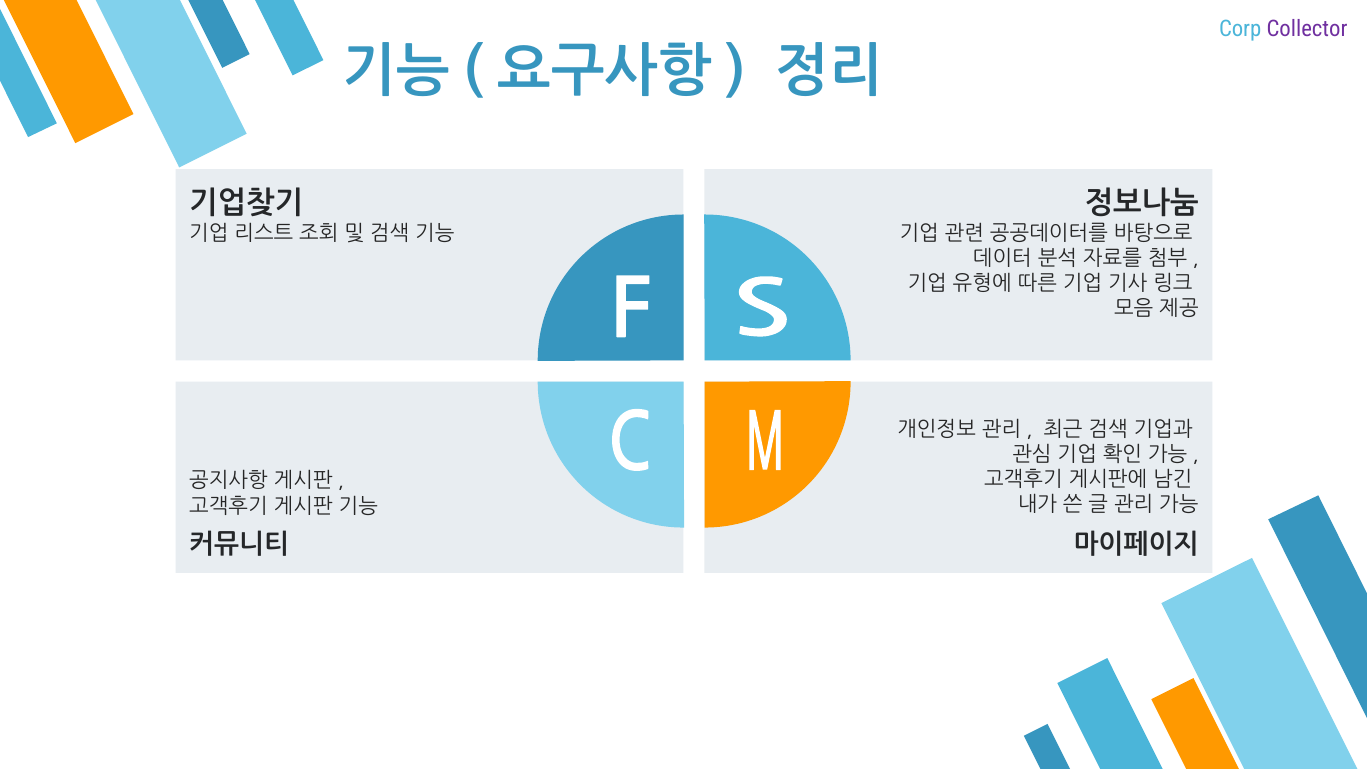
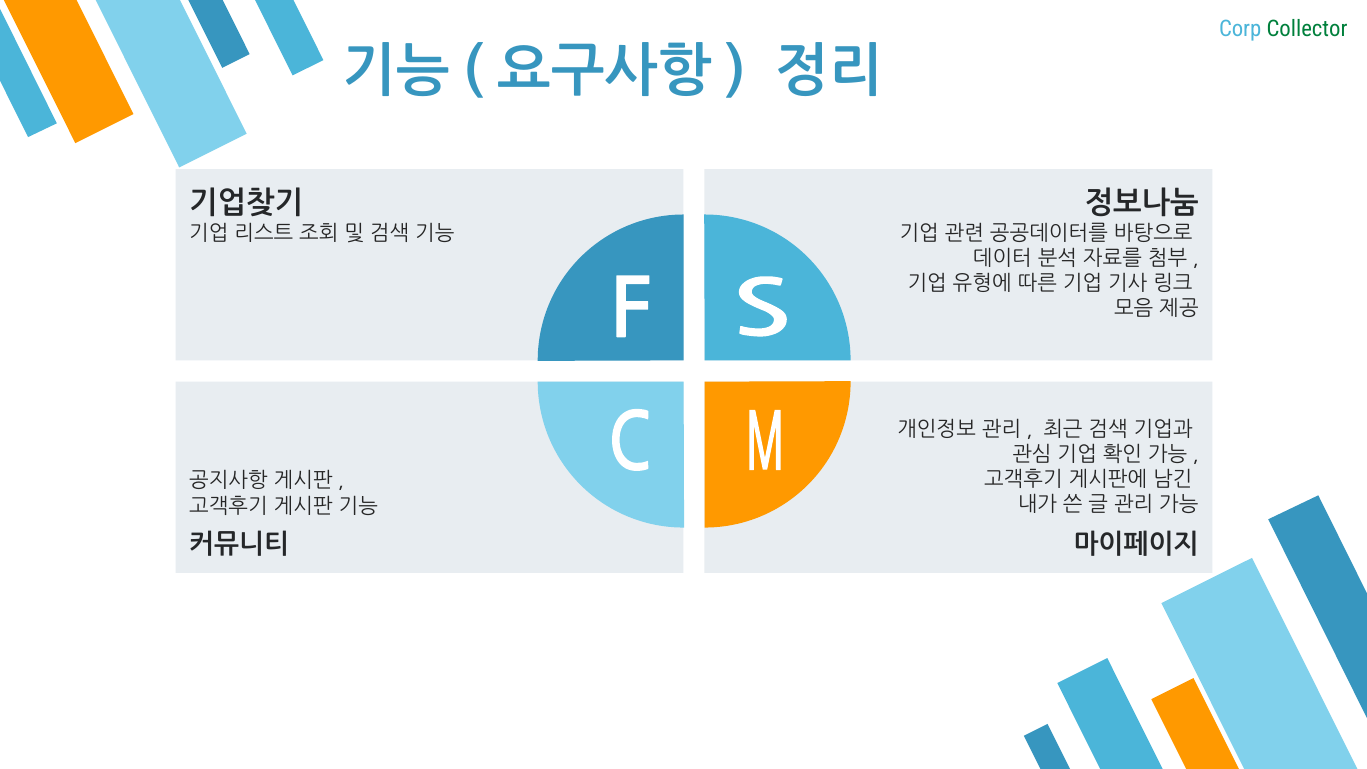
Collector colour: purple -> green
